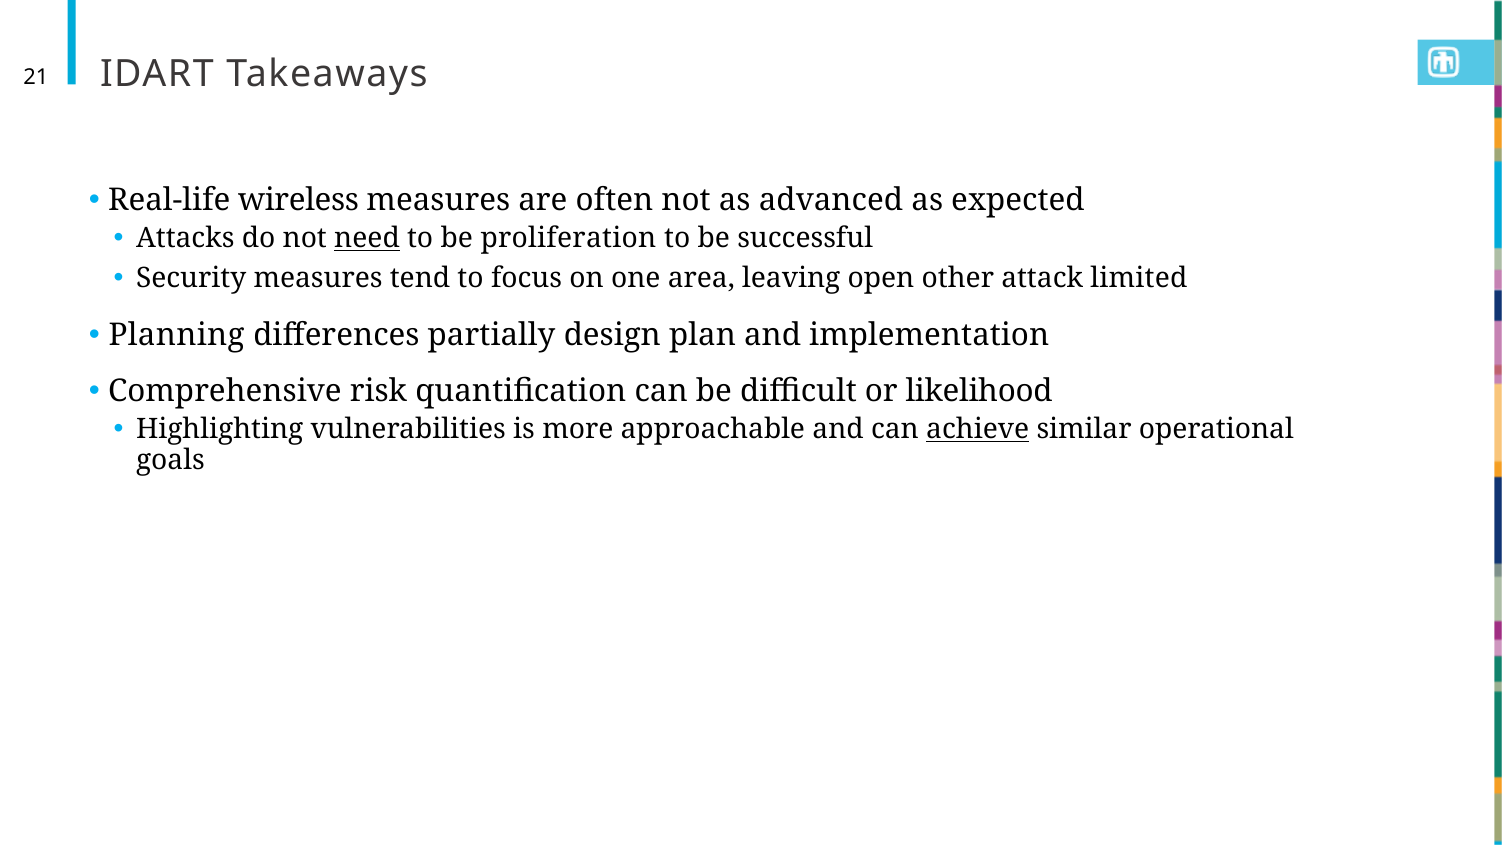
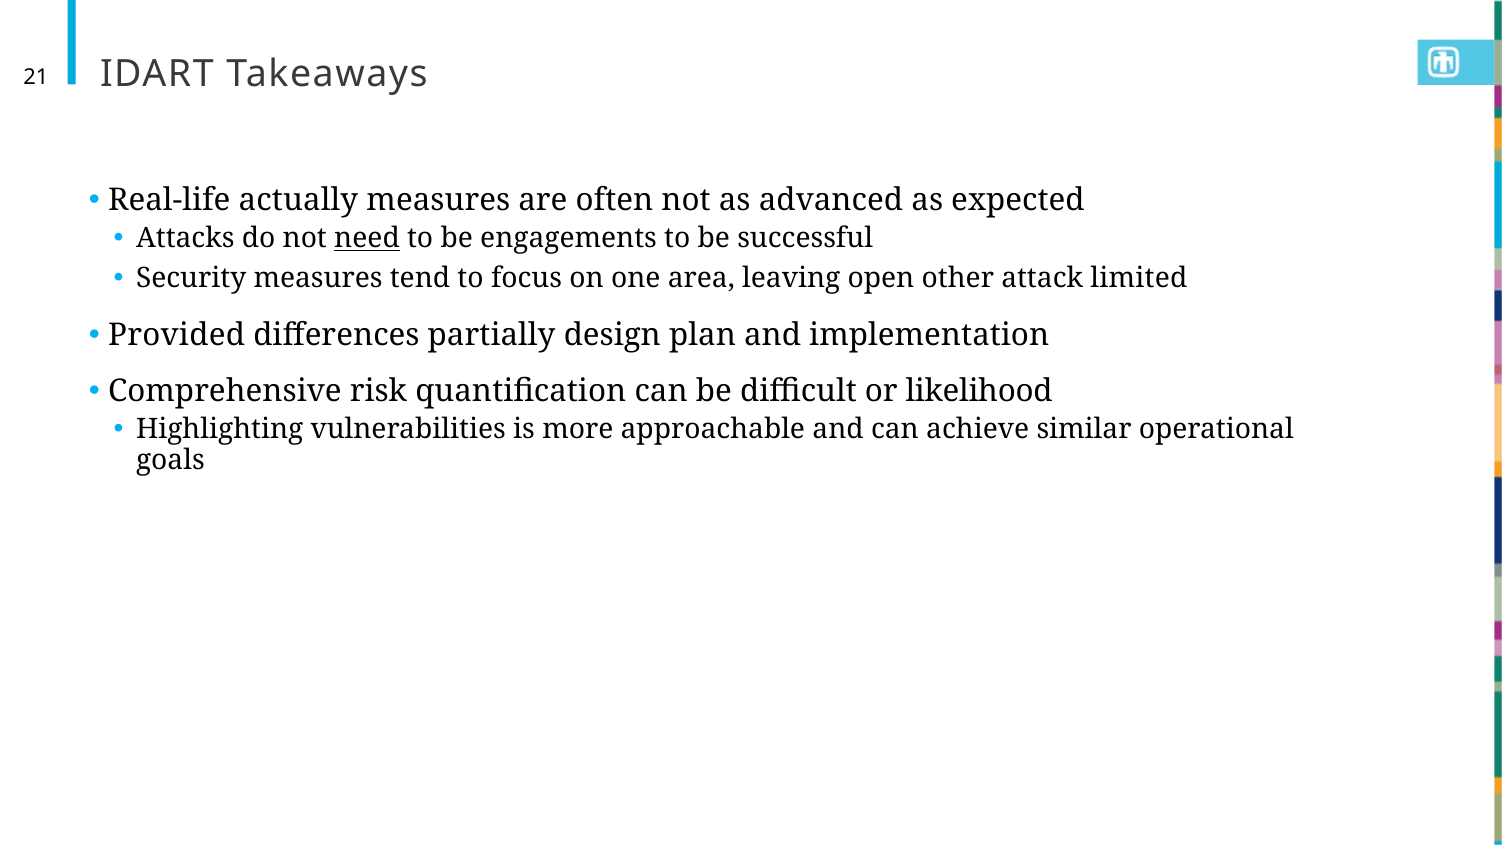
wireless: wireless -> actually
proliferation: proliferation -> engagements
Planning: Planning -> Provided
achieve underline: present -> none
